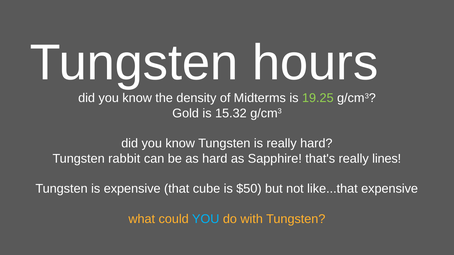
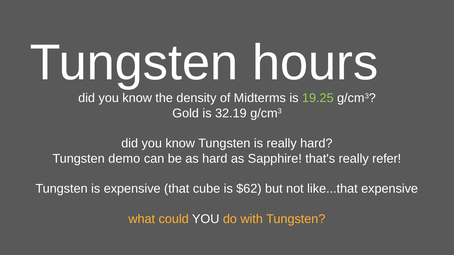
15.32: 15.32 -> 32.19
rabbit: rabbit -> demo
lines: lines -> refer
$50: $50 -> $62
YOU at (206, 219) colour: light blue -> white
